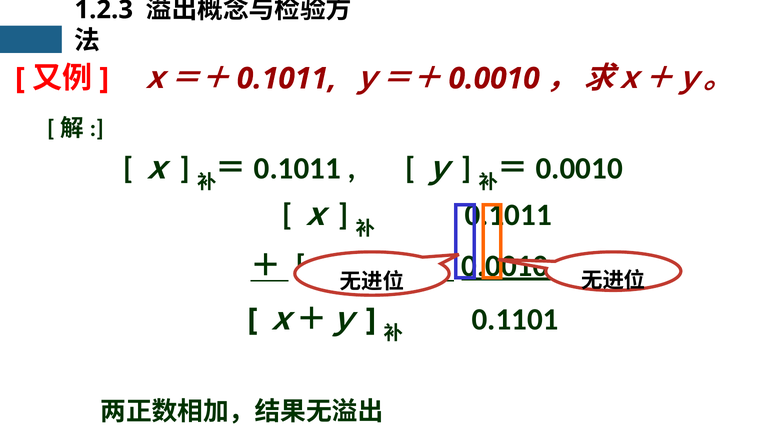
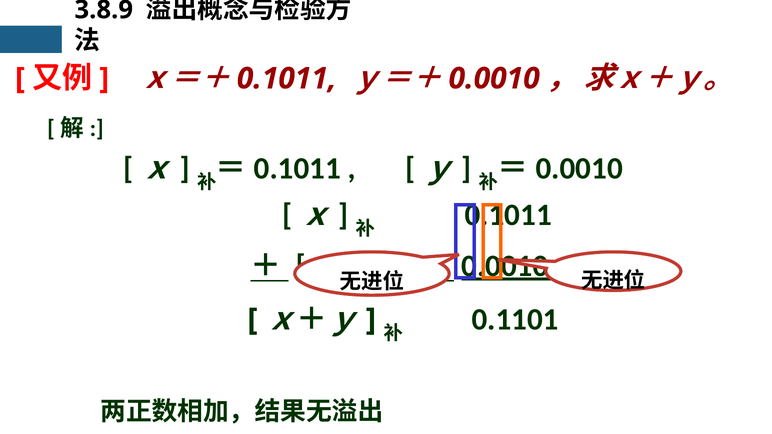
1.2.3: 1.2.3 -> 3.8.9
